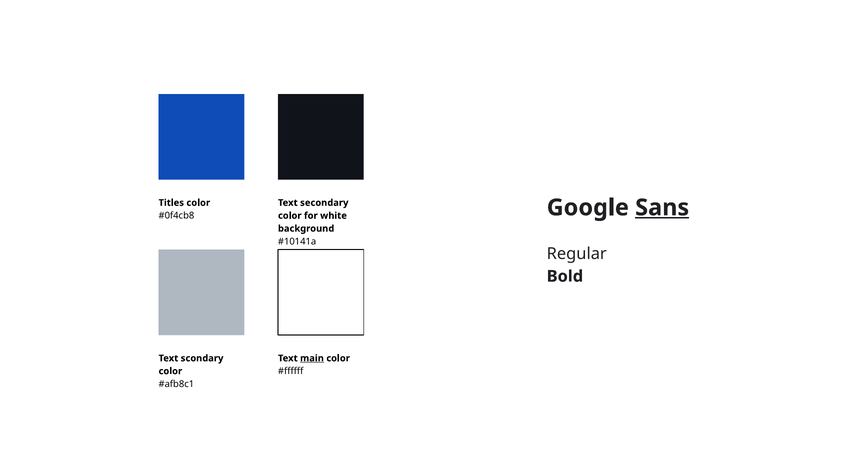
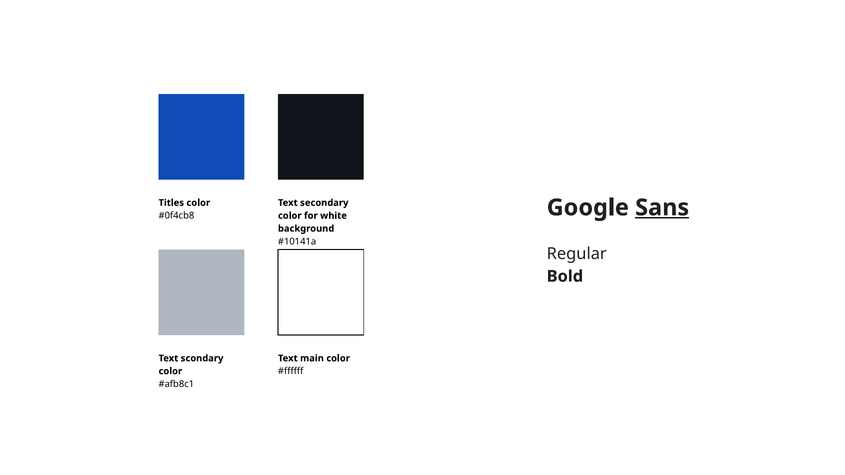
main underline: present -> none
